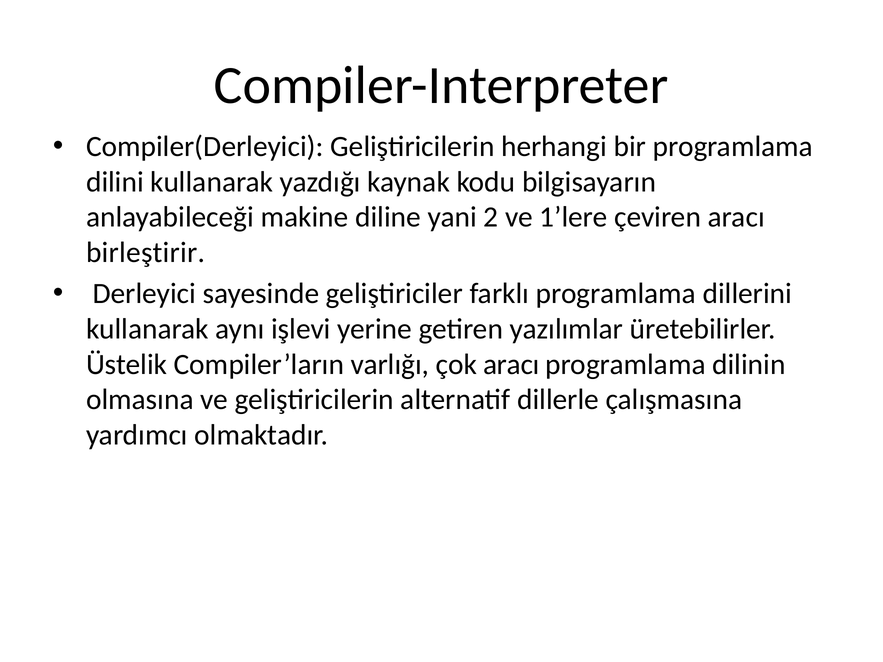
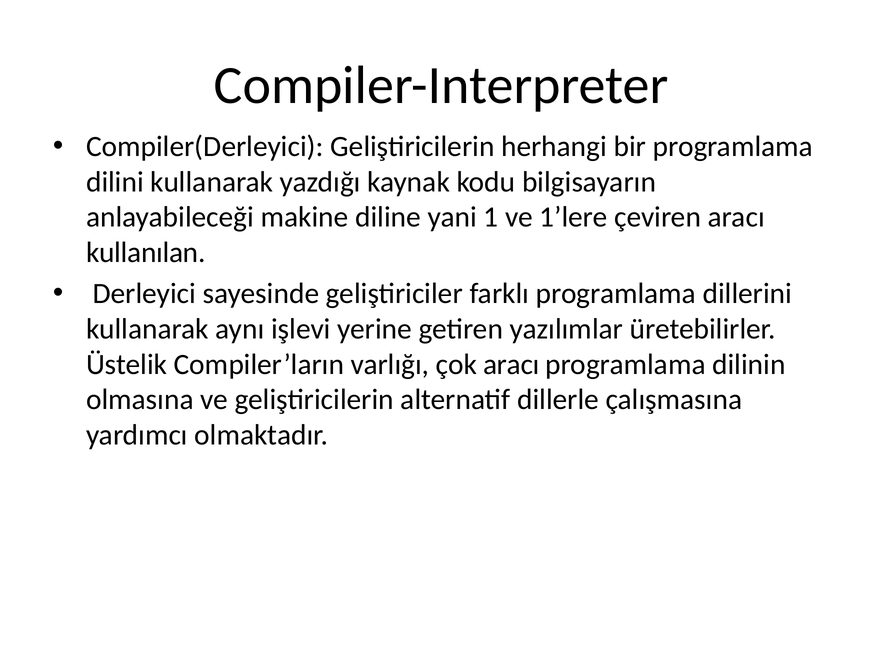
2: 2 -> 1
birleştirir: birleştirir -> kullanılan
